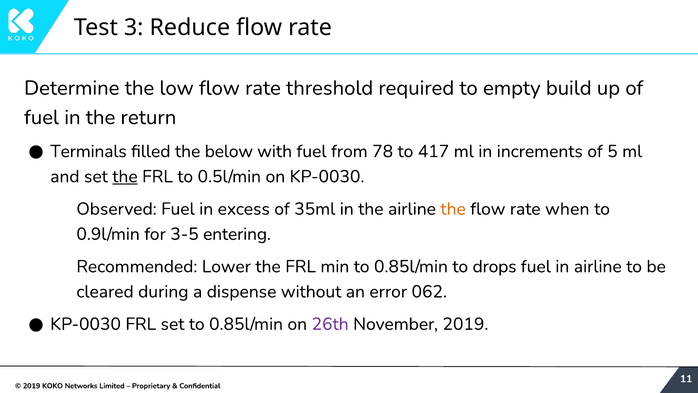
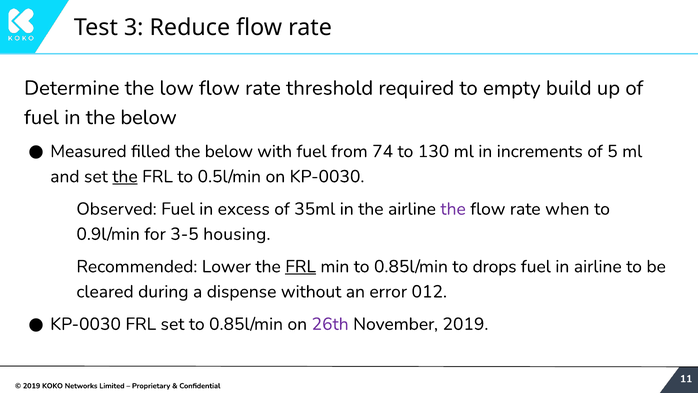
in the return: return -> below
Terminals: Terminals -> Measured
78: 78 -> 74
417: 417 -> 130
the at (453, 209) colour: orange -> purple
entering: entering -> housing
FRL at (301, 266) underline: none -> present
062: 062 -> 012
